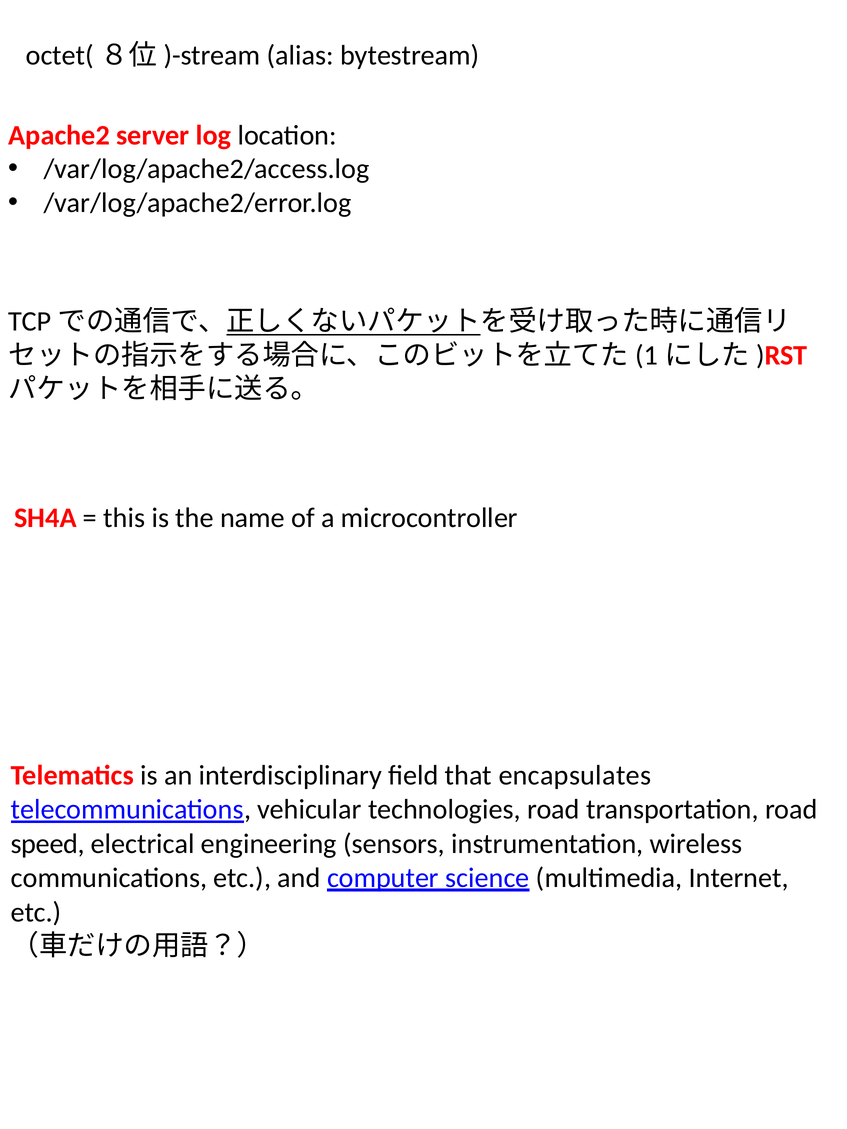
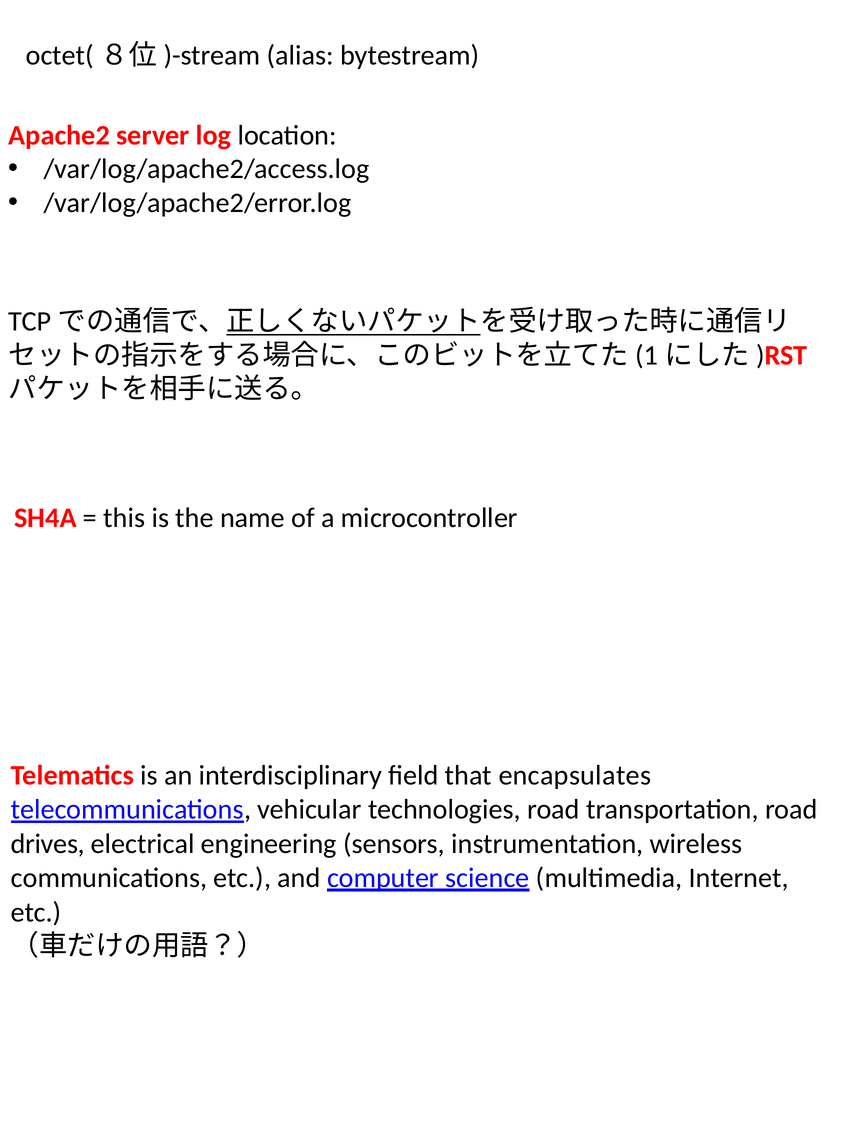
speed: speed -> drives
